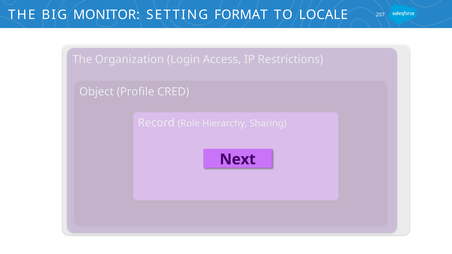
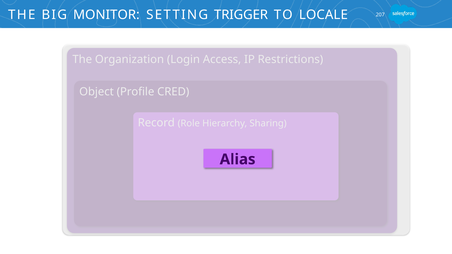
FORMAT: FORMAT -> TRIGGER
Next: Next -> Alias
